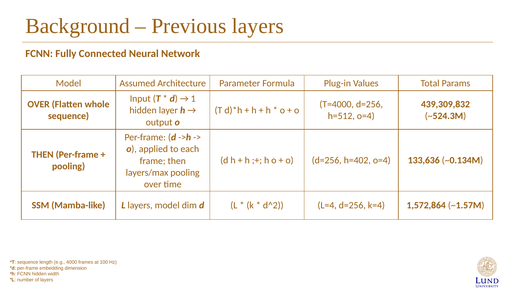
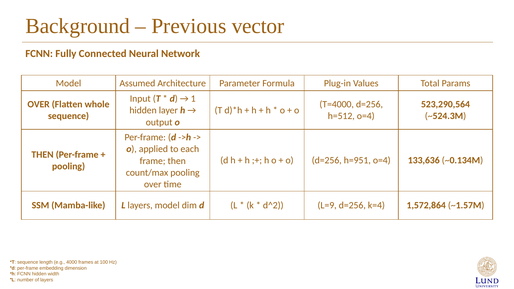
Previous layers: layers -> vector
439,309,832: 439,309,832 -> 523,290,564
h=402: h=402 -> h=951
layers/max: layers/max -> count/max
L=4: L=4 -> L=9
